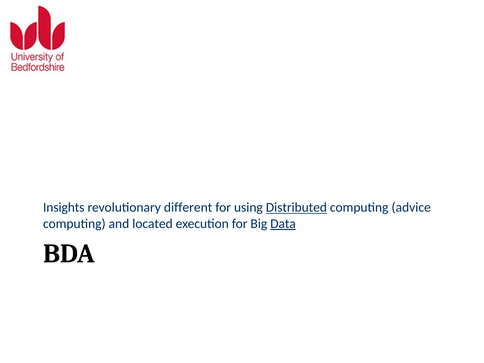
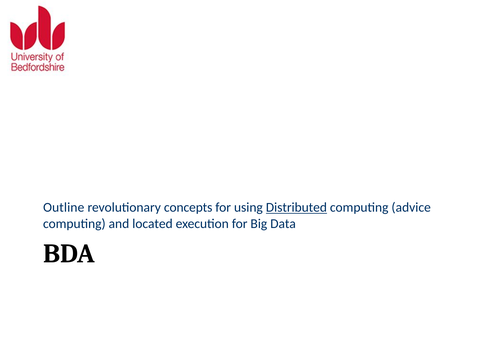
Insights: Insights -> Outline
different: different -> concepts
Data underline: present -> none
